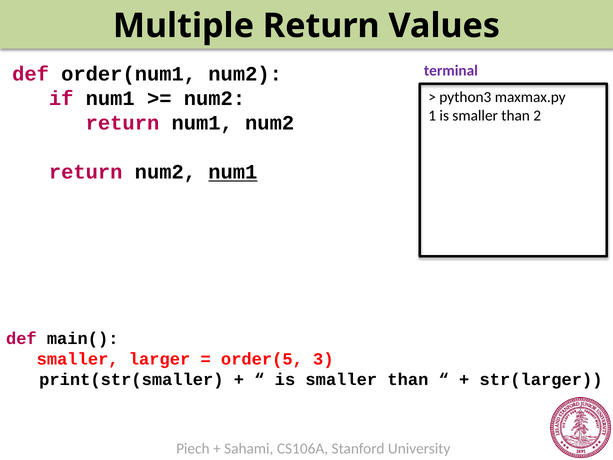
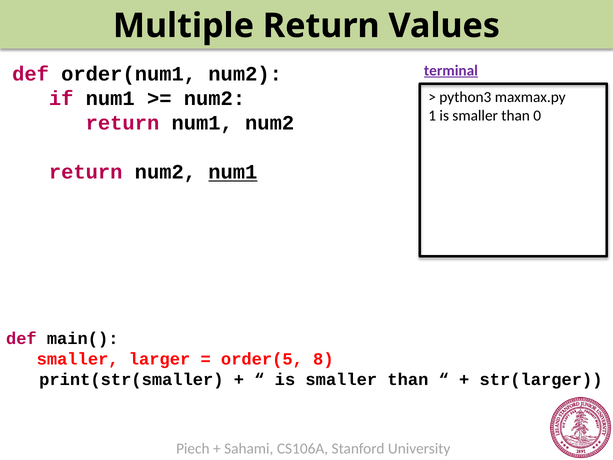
terminal underline: none -> present
2: 2 -> 0
3: 3 -> 8
